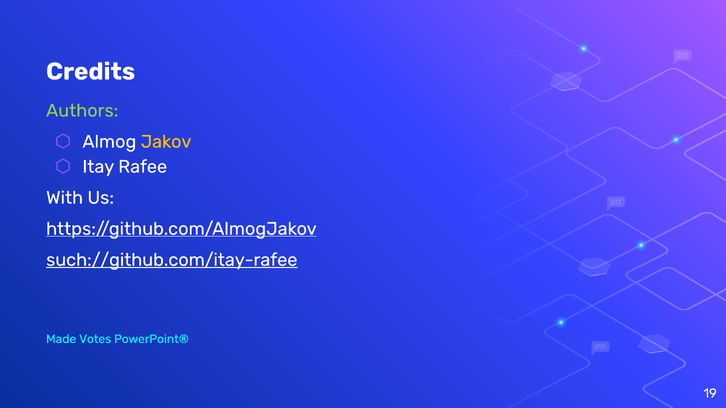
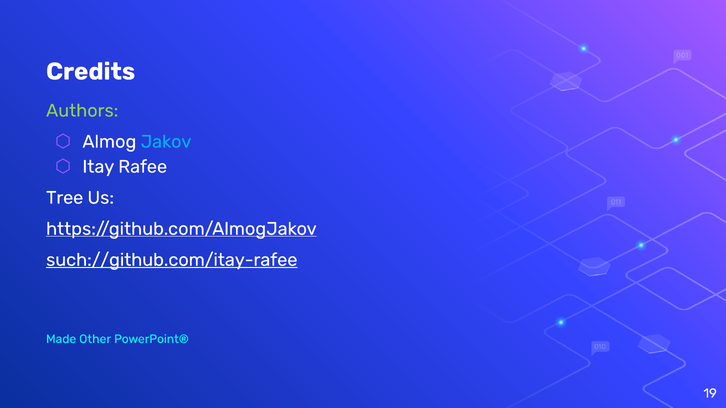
Jakov colour: yellow -> light blue
With: With -> Tree
Votes: Votes -> Other
